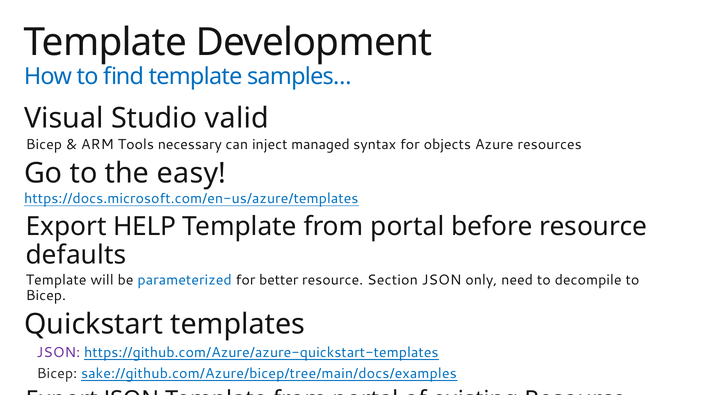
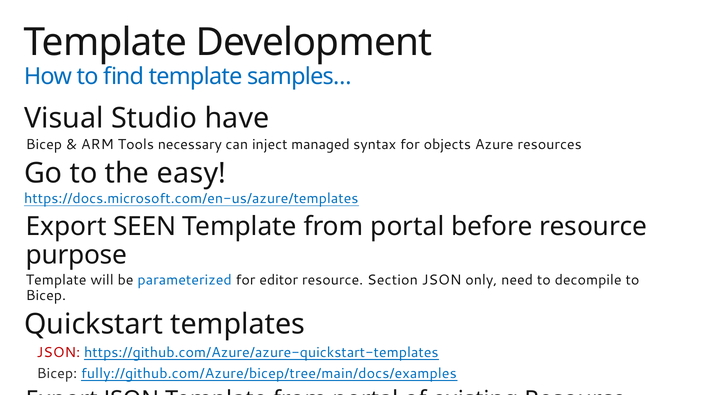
valid: valid -> have
HELP: HELP -> SEEN
defaults: defaults -> purpose
better: better -> editor
JSON at (58, 352) colour: purple -> red
sake://github.com/Azure/bicep/tree/main/docs/examples: sake://github.com/Azure/bicep/tree/main/docs/examples -> fully://github.com/Azure/bicep/tree/main/docs/examples
